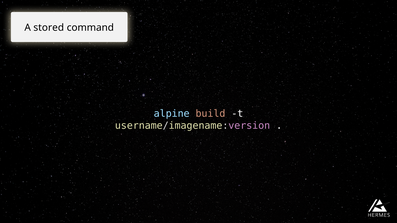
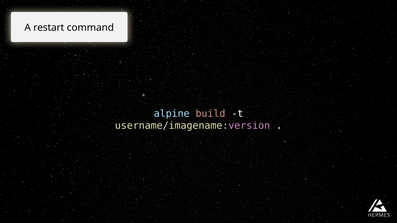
stored: stored -> restart
